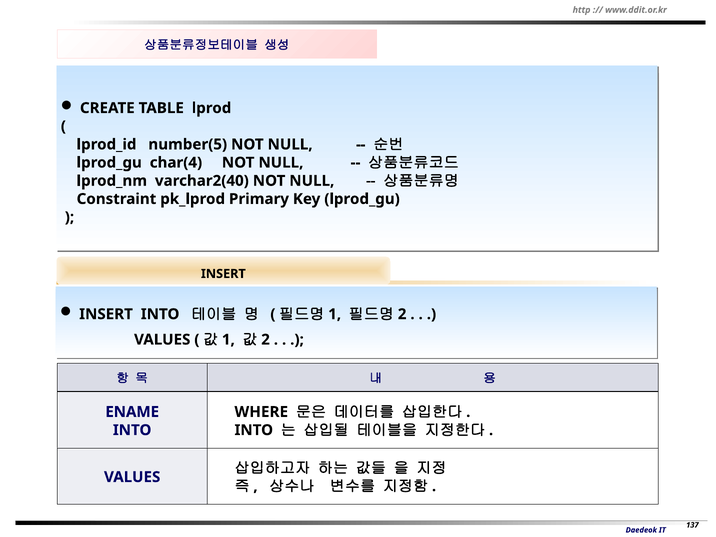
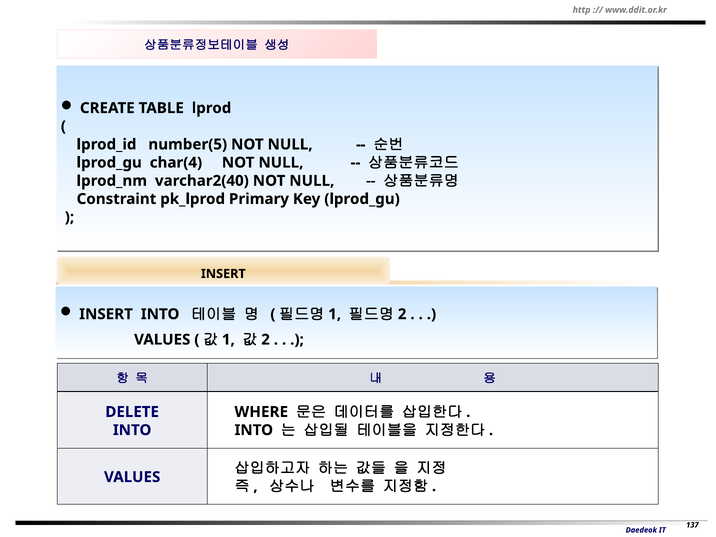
ENAME: ENAME -> DELETE
